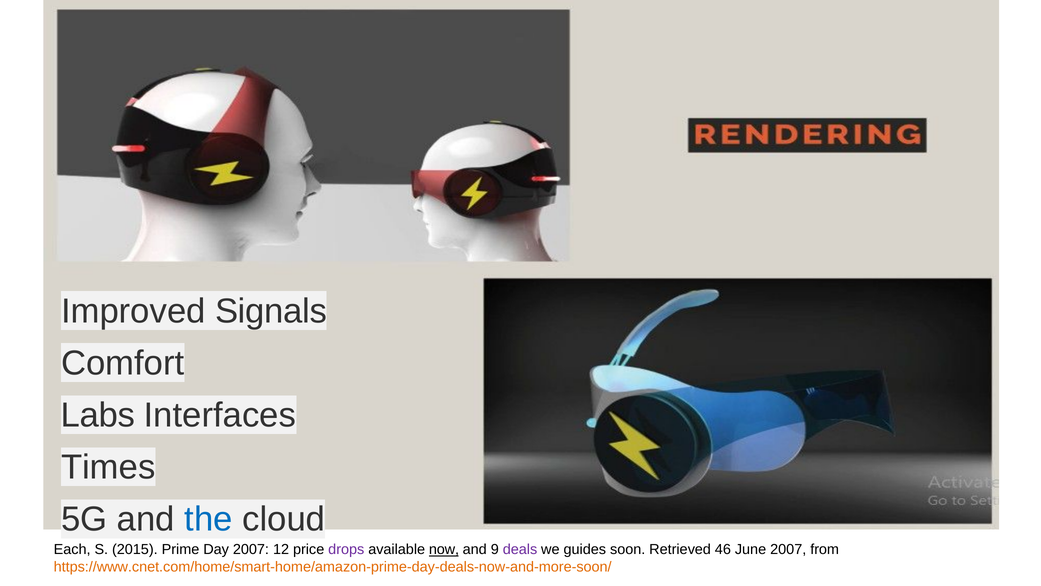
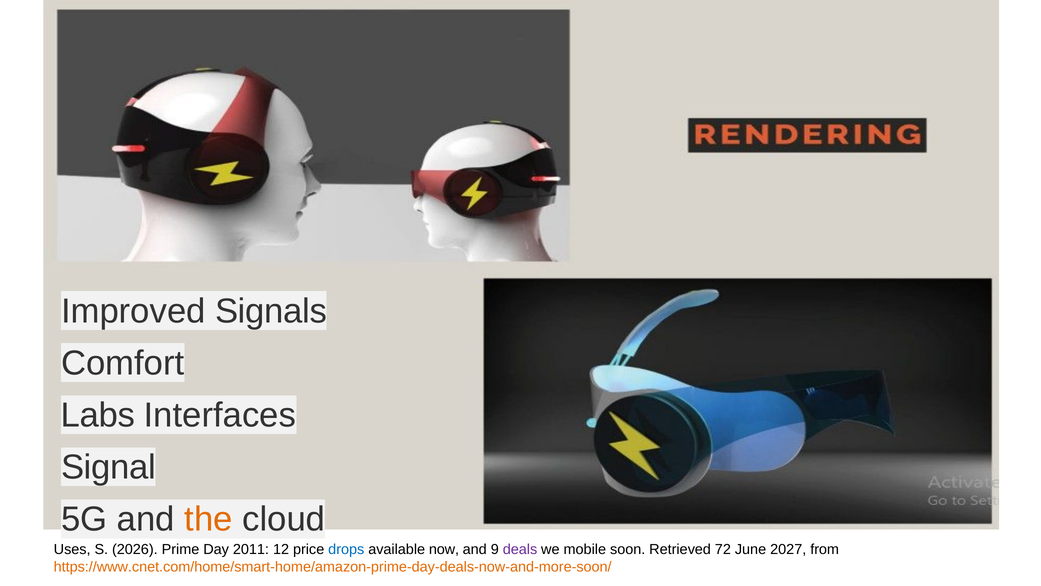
Times: Times -> Signal
the colour: blue -> orange
Each: Each -> Uses
2015: 2015 -> 2026
Day 2007: 2007 -> 2011
drops colour: purple -> blue
now underline: present -> none
guides: guides -> mobile
46: 46 -> 72
June 2007: 2007 -> 2027
